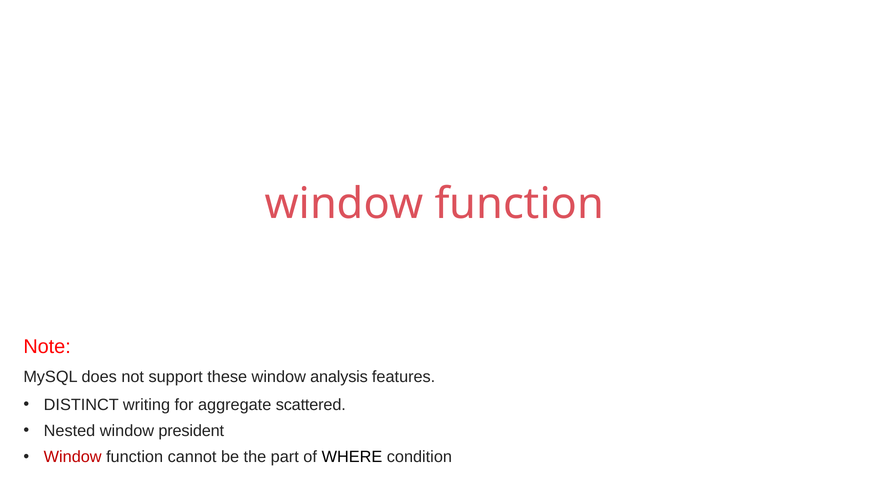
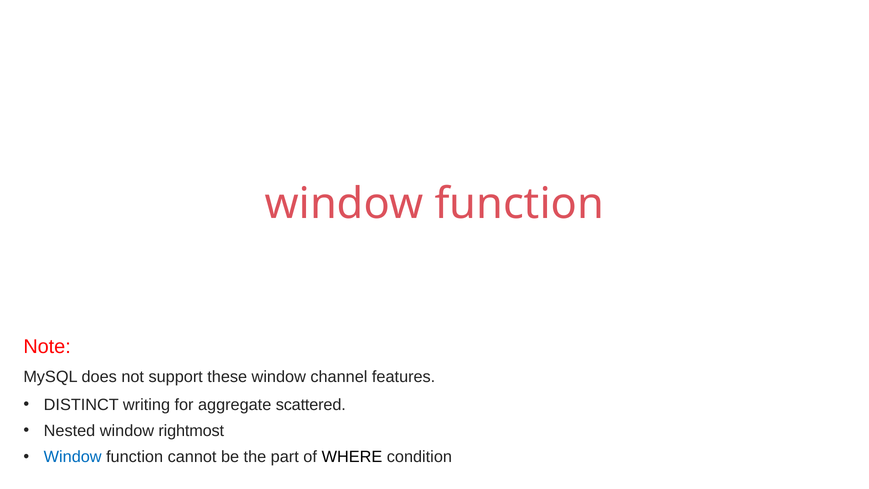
analysis: analysis -> channel
president: president -> rightmost
Window at (73, 457) colour: red -> blue
